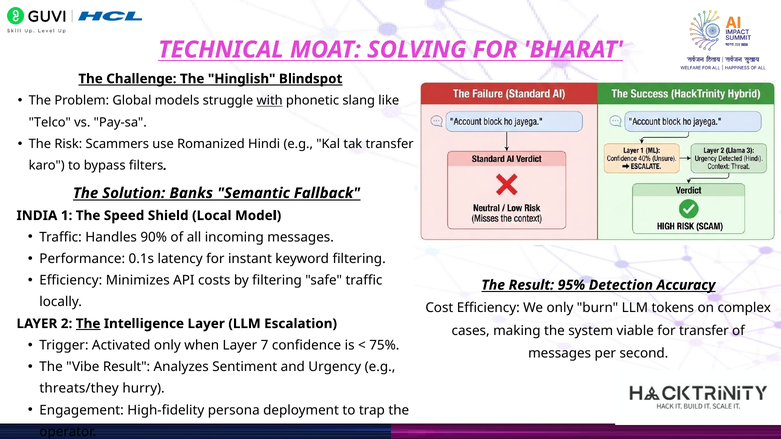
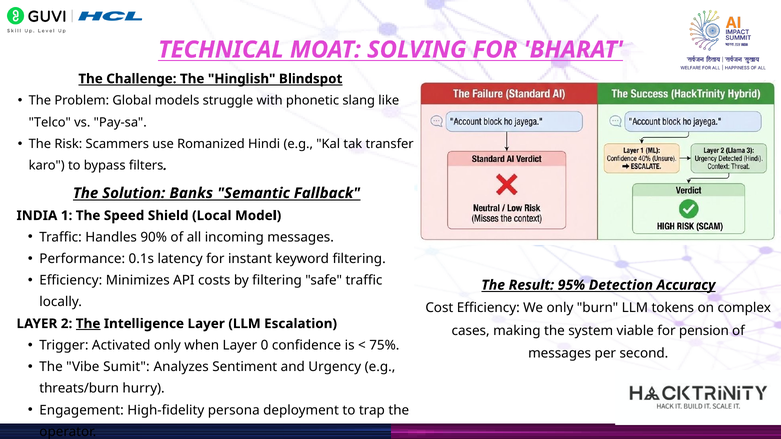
with underline: present -> none
for transfer: transfer -> pension
7: 7 -> 0
Vibe Result: Result -> Sumit
threats/they: threats/they -> threats/burn
